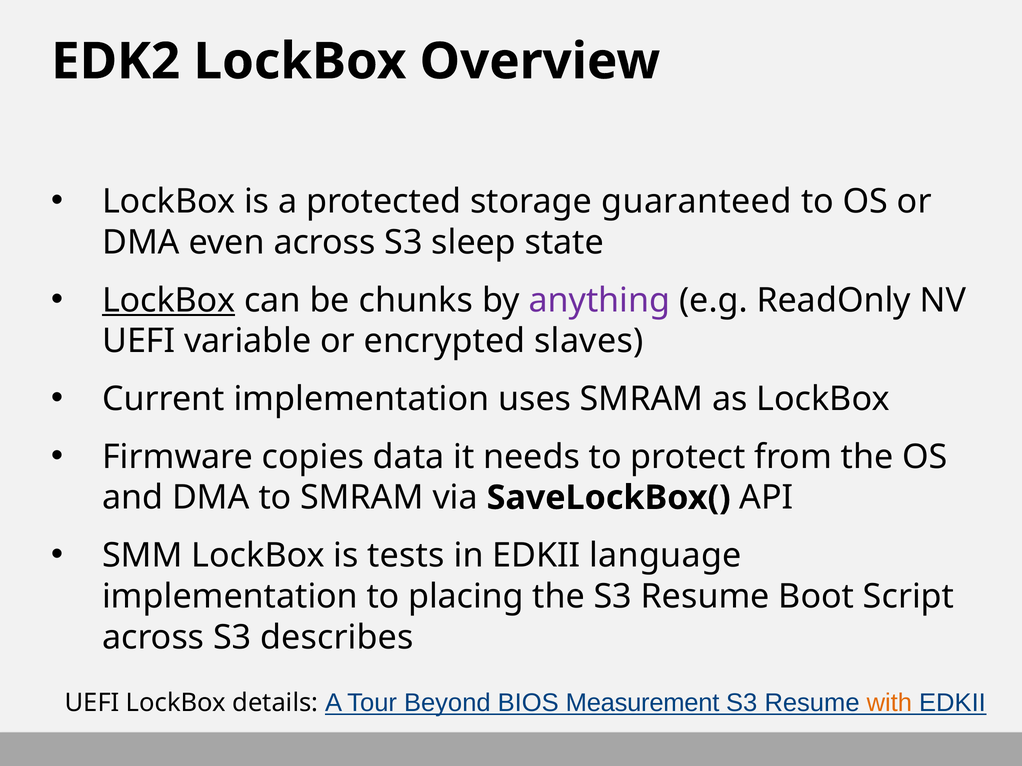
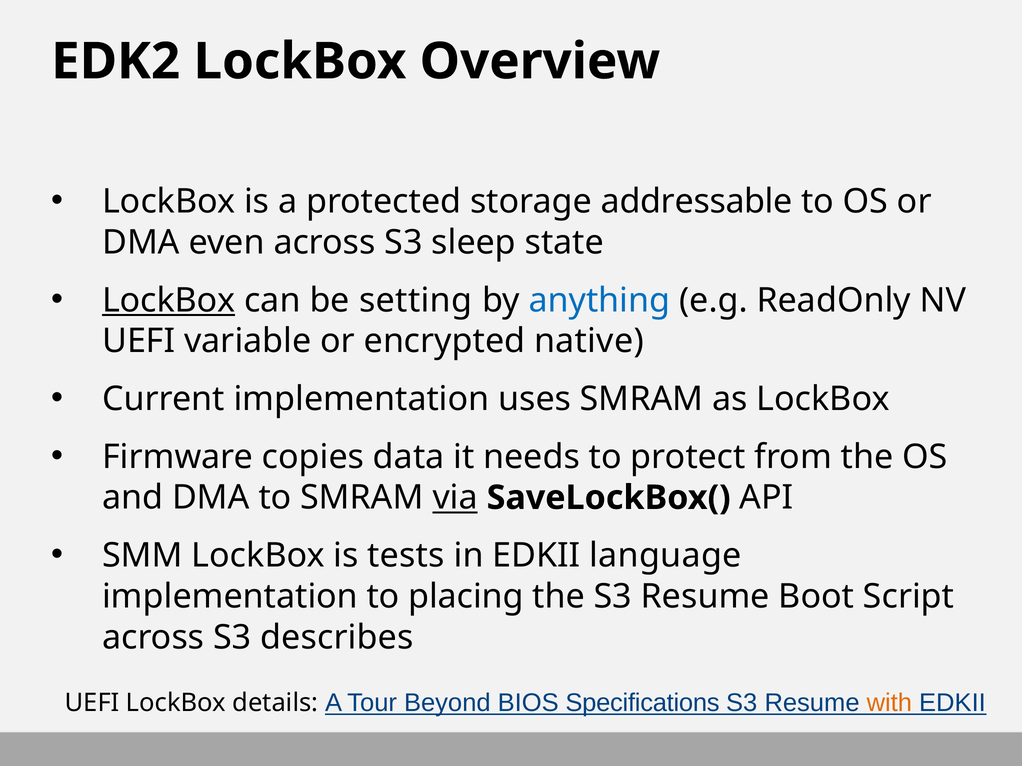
guaranteed: guaranteed -> addressable
chunks: chunks -> setting
anything colour: purple -> blue
slaves: slaves -> native
via underline: none -> present
Measurement: Measurement -> Specifications
